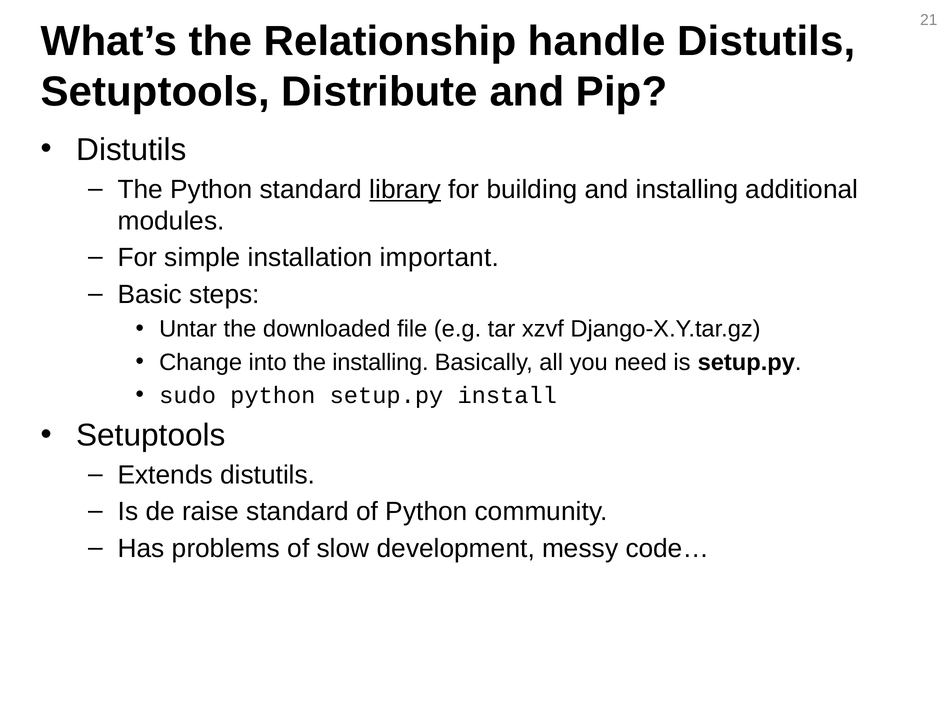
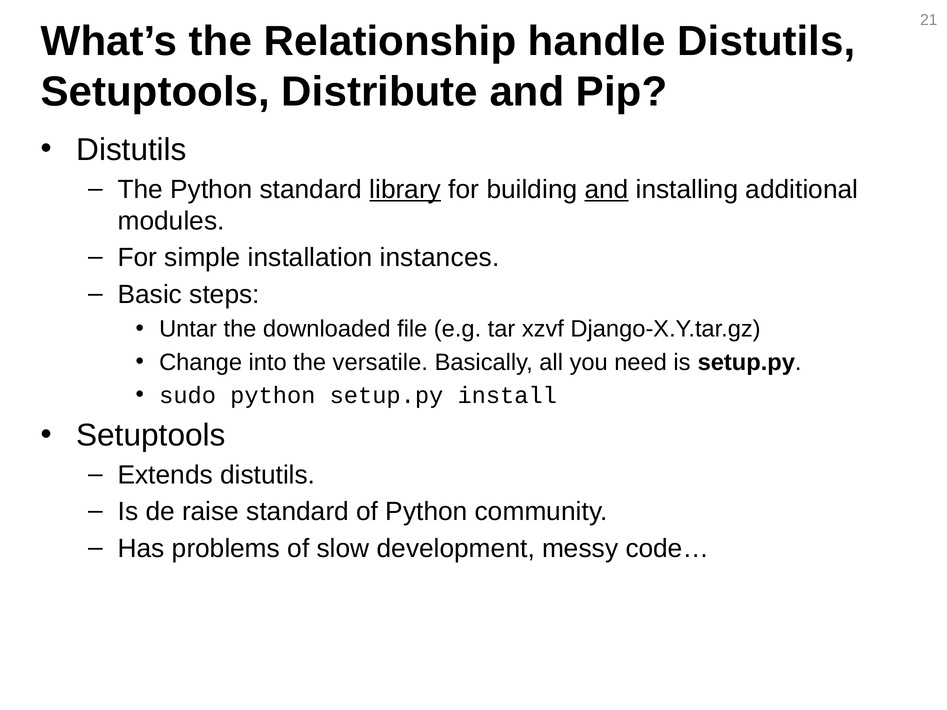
and at (607, 189) underline: none -> present
important: important -> instances
the installing: installing -> versatile
